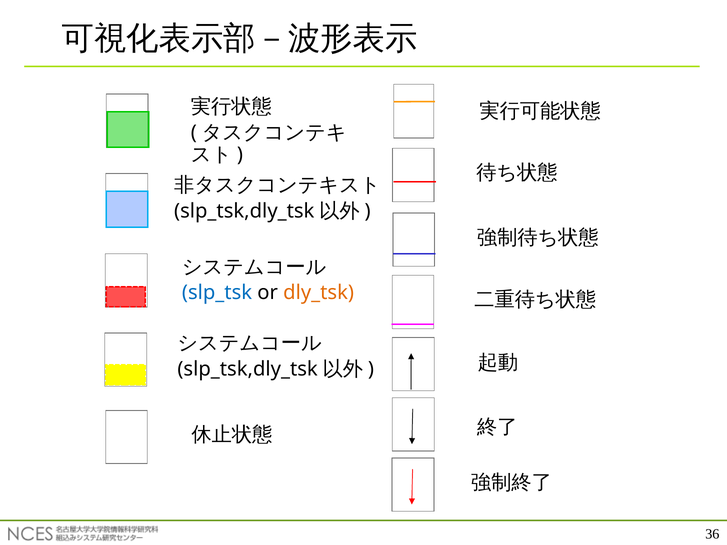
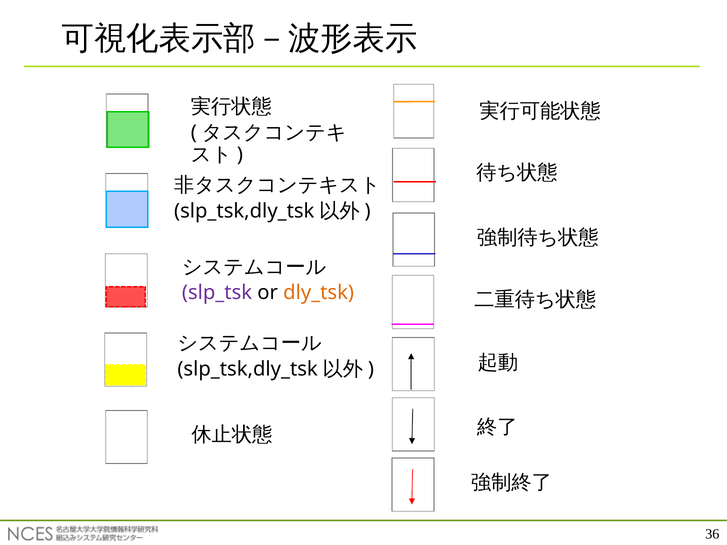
slp_tsk colour: blue -> purple
